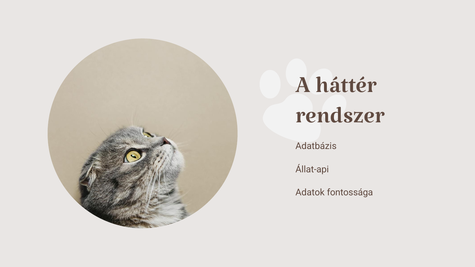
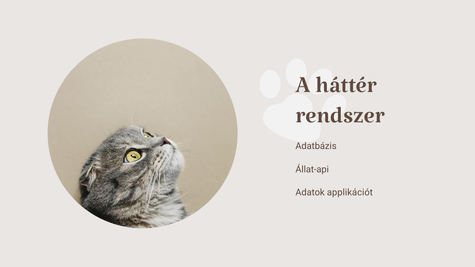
fontossága: fontossága -> applikációt
